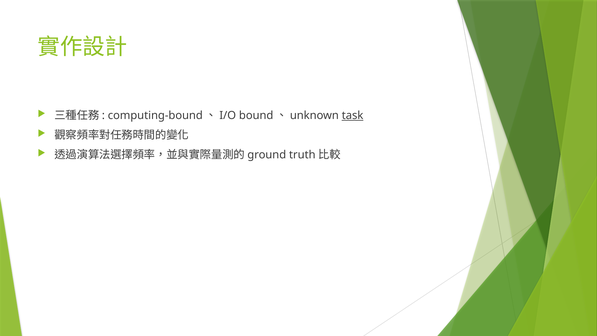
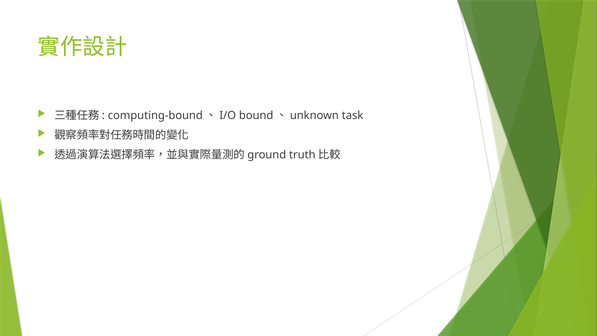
task underline: present -> none
